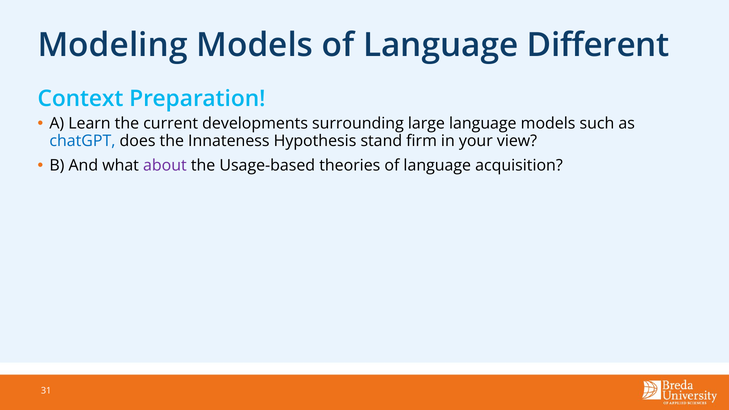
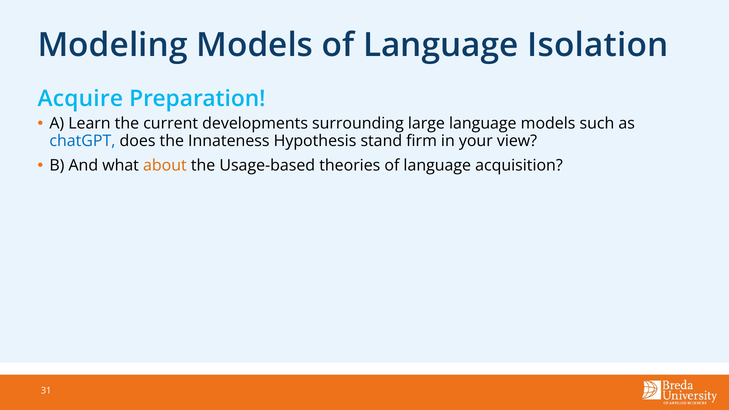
Different: Different -> Isolation
Context: Context -> Acquire
about colour: purple -> orange
